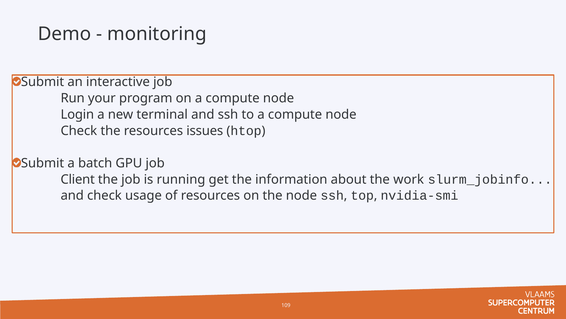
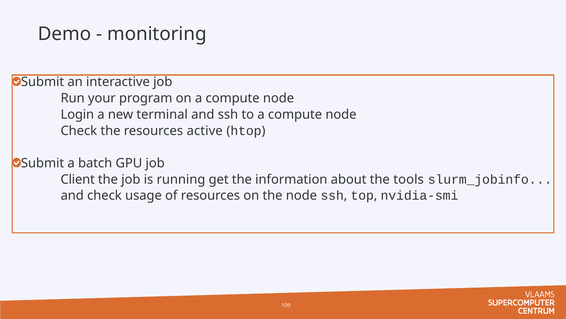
issues: issues -> active
work: work -> tools
